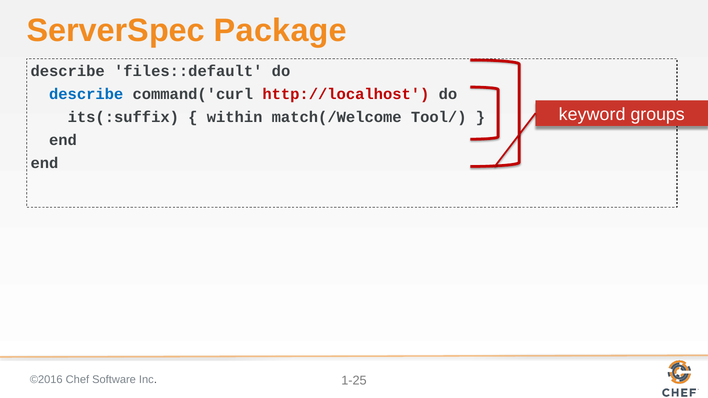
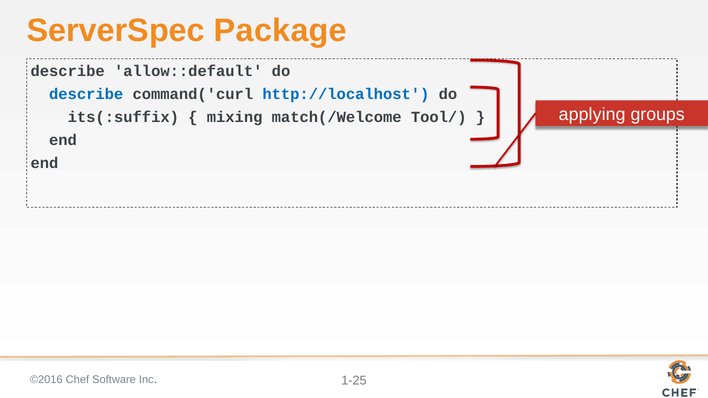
files::default: files::default -> allow::default
http://localhost colour: red -> blue
keyword: keyword -> applying
within: within -> mixing
